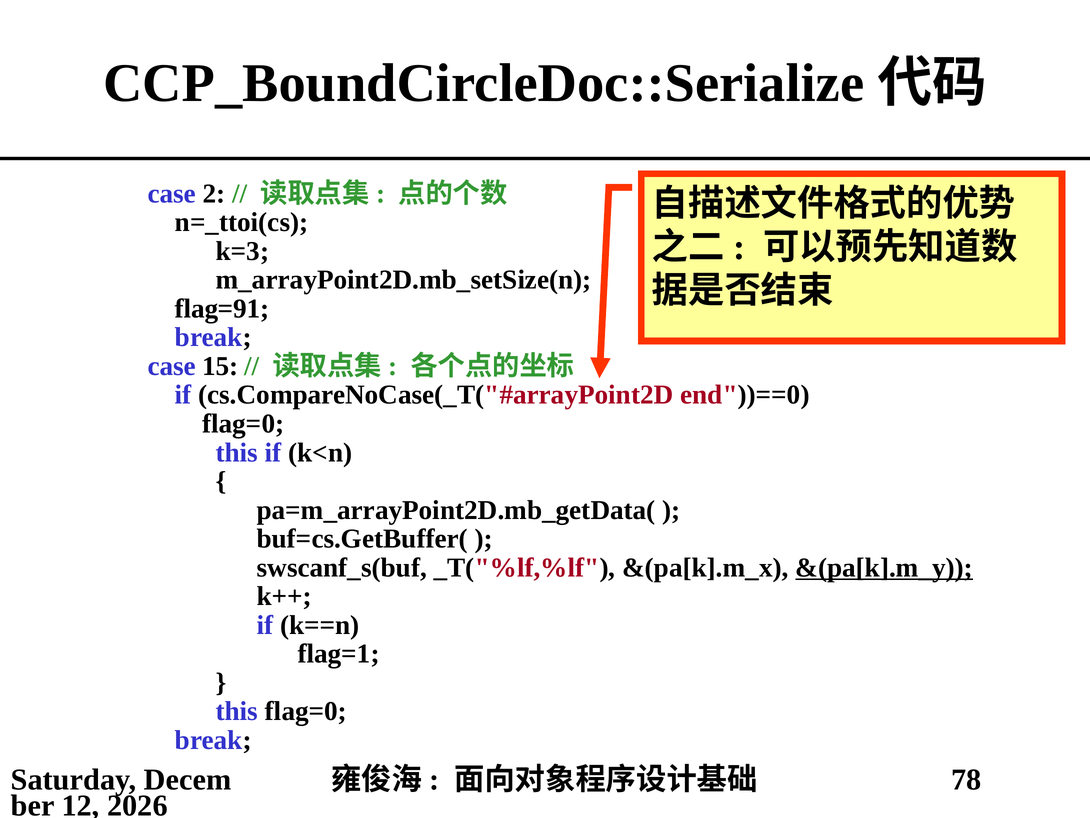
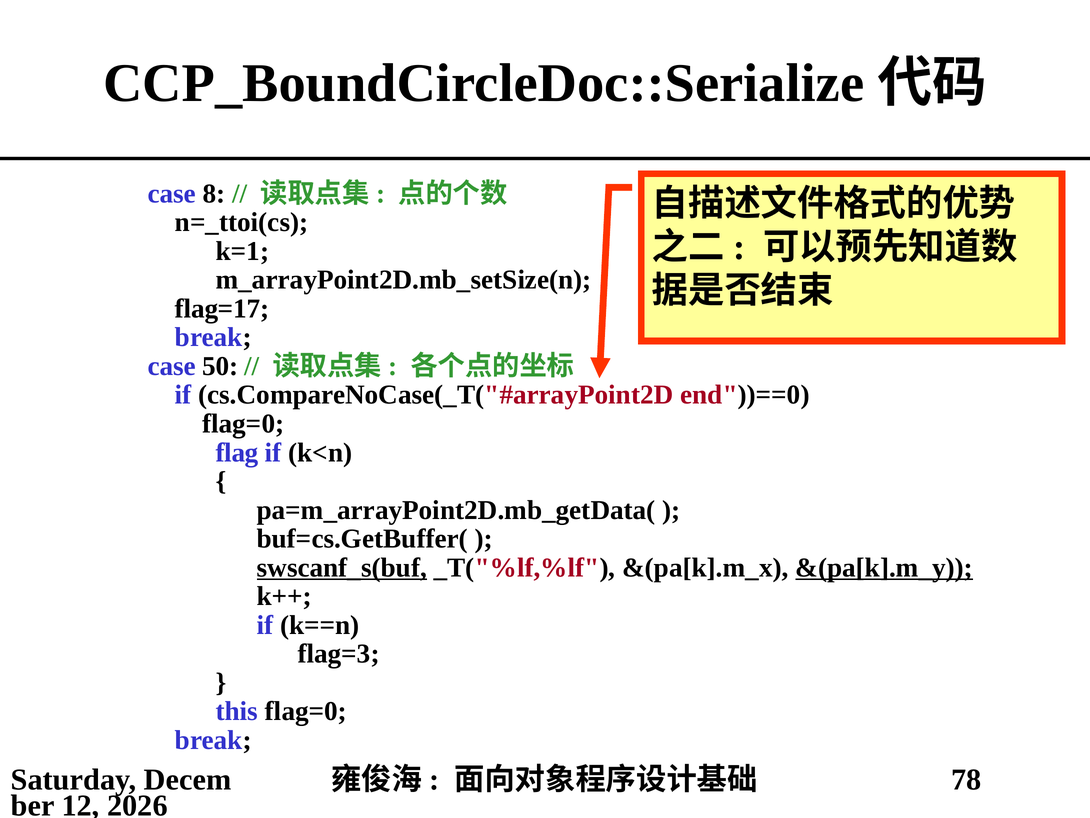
2: 2 -> 8
k=3: k=3 -> k=1
flag=91: flag=91 -> flag=17
15: 15 -> 50
this at (237, 452): this -> flag
swscanf_s(buf underline: none -> present
flag=1: flag=1 -> flag=3
